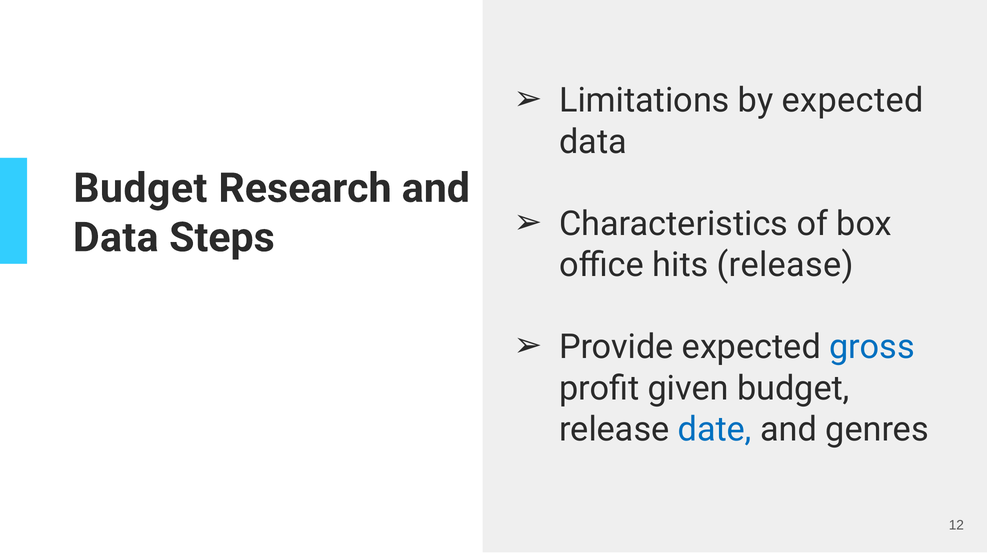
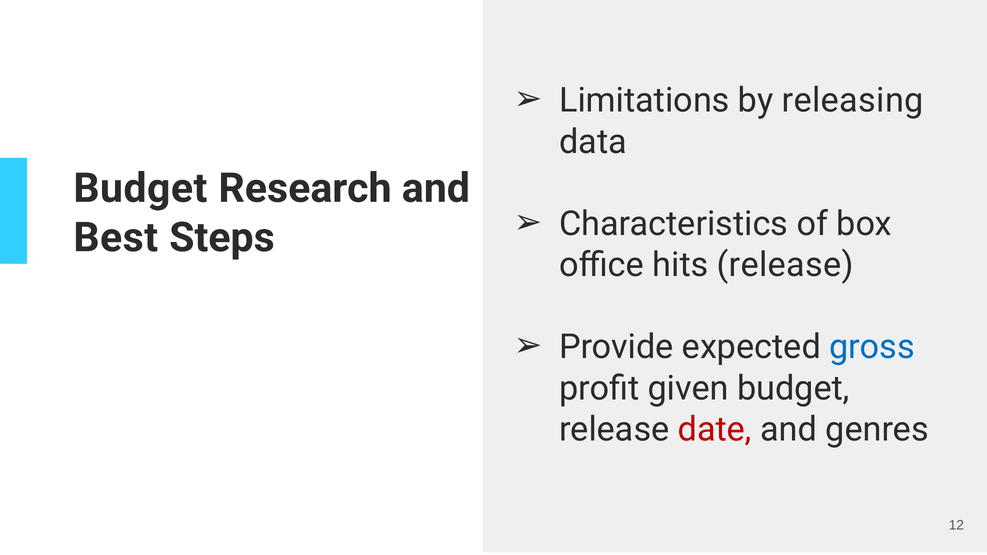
by expected: expected -> releasing
Data at (116, 238): Data -> Best
date colour: blue -> red
